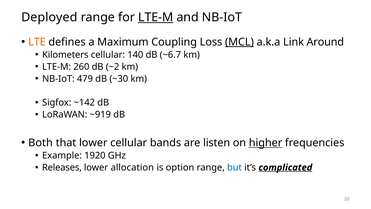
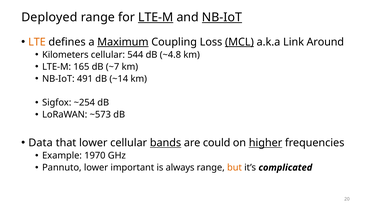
NB-IoT at (222, 17) underline: none -> present
Maximum underline: none -> present
140: 140 -> 544
~6.7: ~6.7 -> ~4.8
260: 260 -> 165
~2: ~2 -> ~7
479: 479 -> 491
~30: ~30 -> ~14
~142: ~142 -> ~254
~919: ~919 -> ~573
Both: Both -> Data
bands underline: none -> present
listen: listen -> could
1920: 1920 -> 1970
Releases: Releases -> Pannuto
allocation: allocation -> important
option: option -> always
but colour: blue -> orange
complicated underline: present -> none
